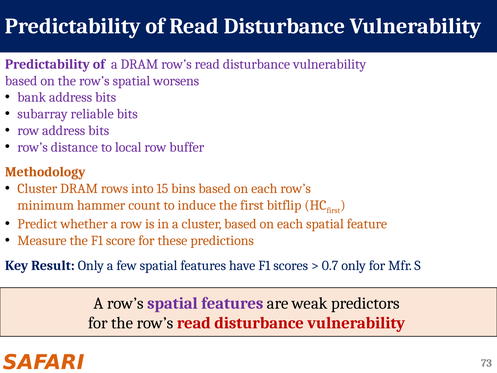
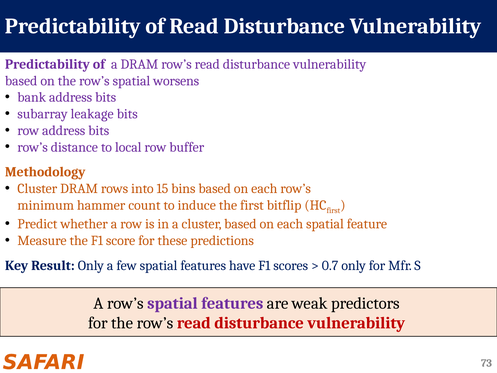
reliable: reliable -> leakage
